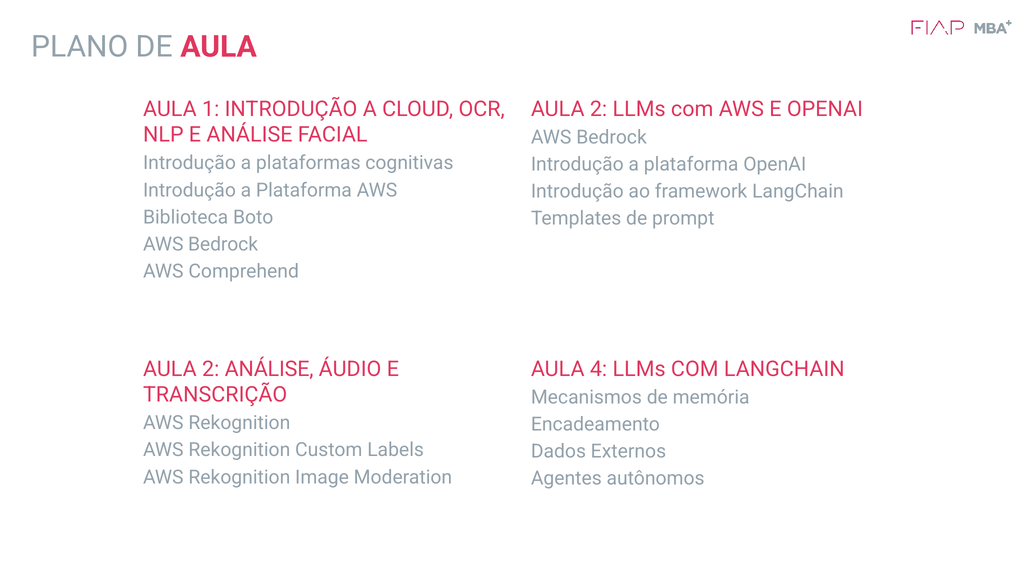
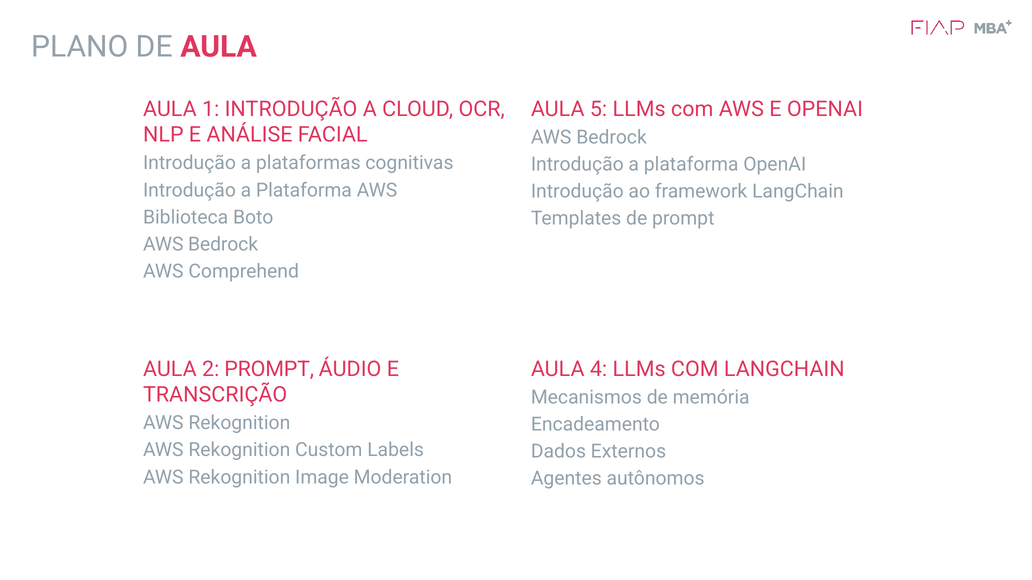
2 at (599, 109): 2 -> 5
2 ANÁLISE: ANÁLISE -> PROMPT
